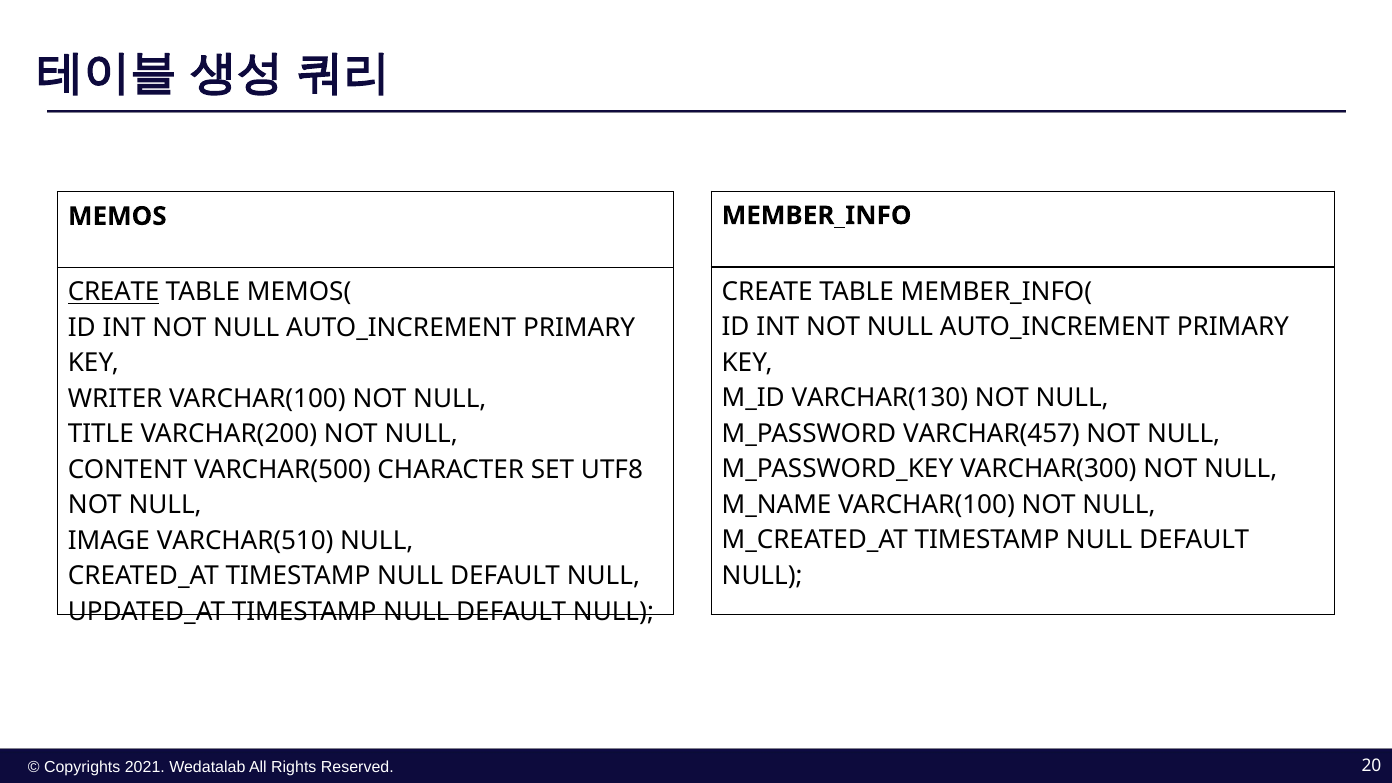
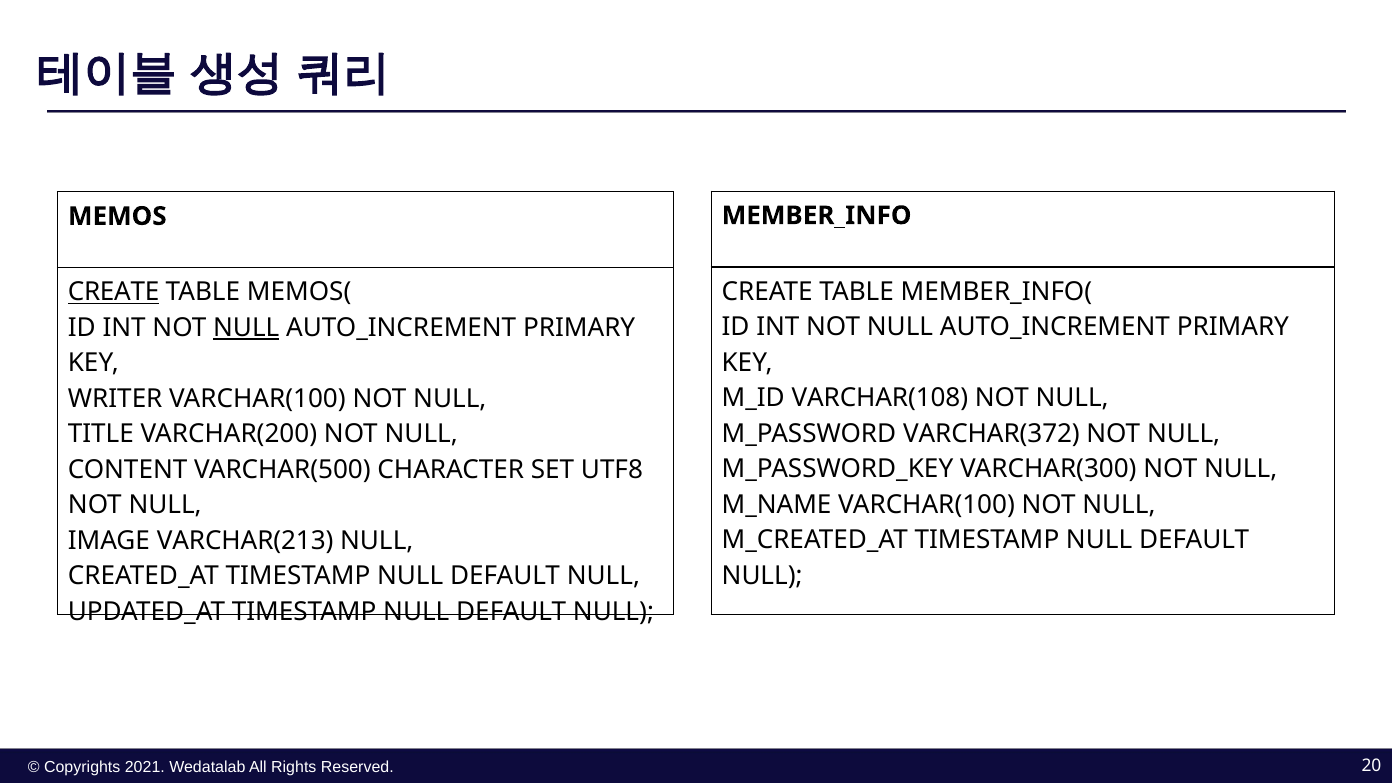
NULL at (246, 328) underline: none -> present
VARCHAR(130: VARCHAR(130 -> VARCHAR(108
VARCHAR(457: VARCHAR(457 -> VARCHAR(372
VARCHAR(510: VARCHAR(510 -> VARCHAR(213
